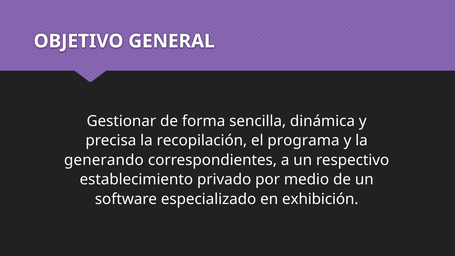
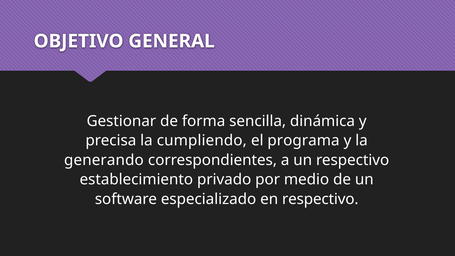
recopilación: recopilación -> cumpliendo
en exhibición: exhibición -> respectivo
